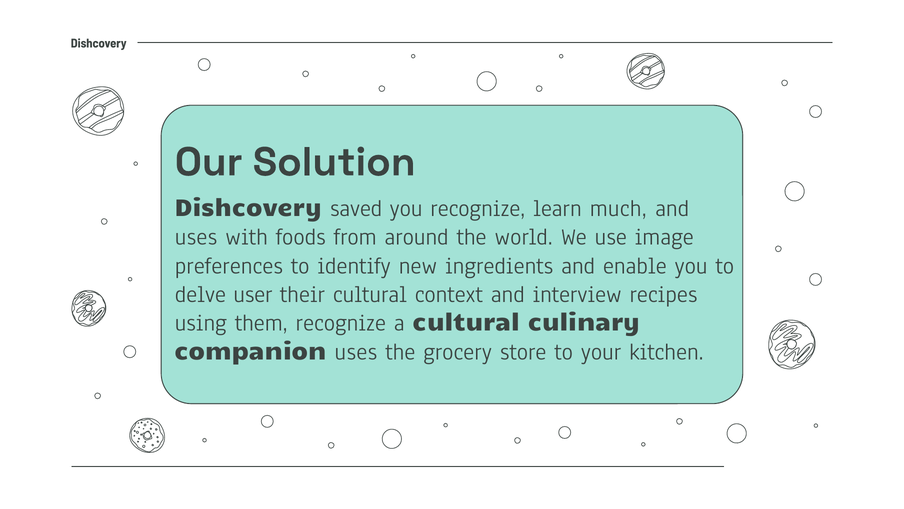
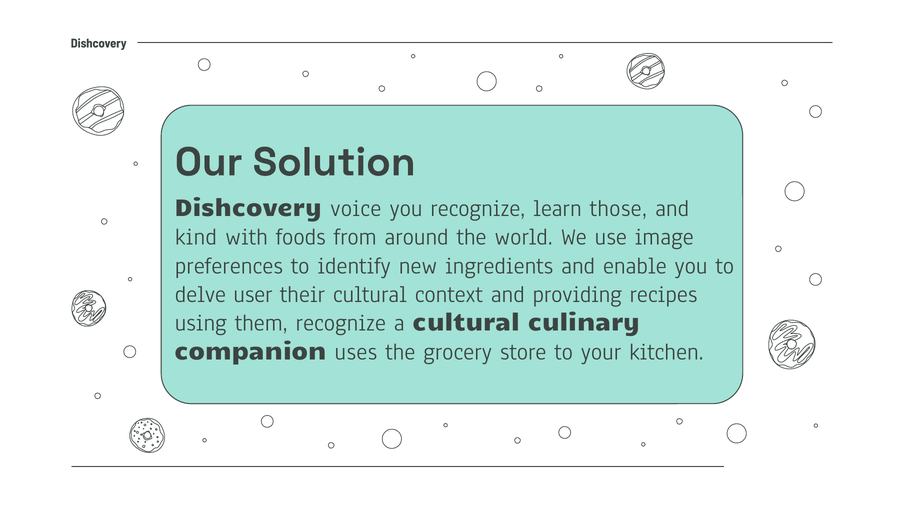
saved: saved -> voice
much: much -> those
uses at (196, 237): uses -> kind
interview: interview -> providing
